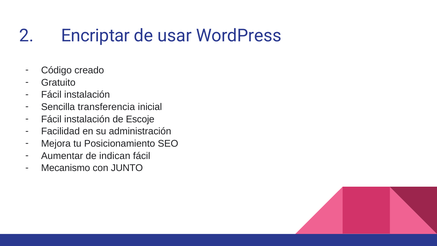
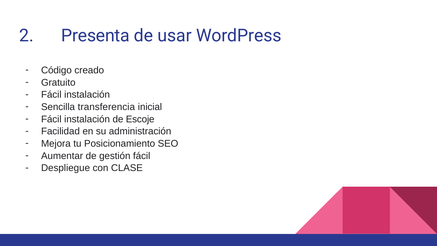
Encriptar: Encriptar -> Presenta
indican: indican -> gestión
Mecanismo: Mecanismo -> Despliegue
JUNTO: JUNTO -> CLASE
